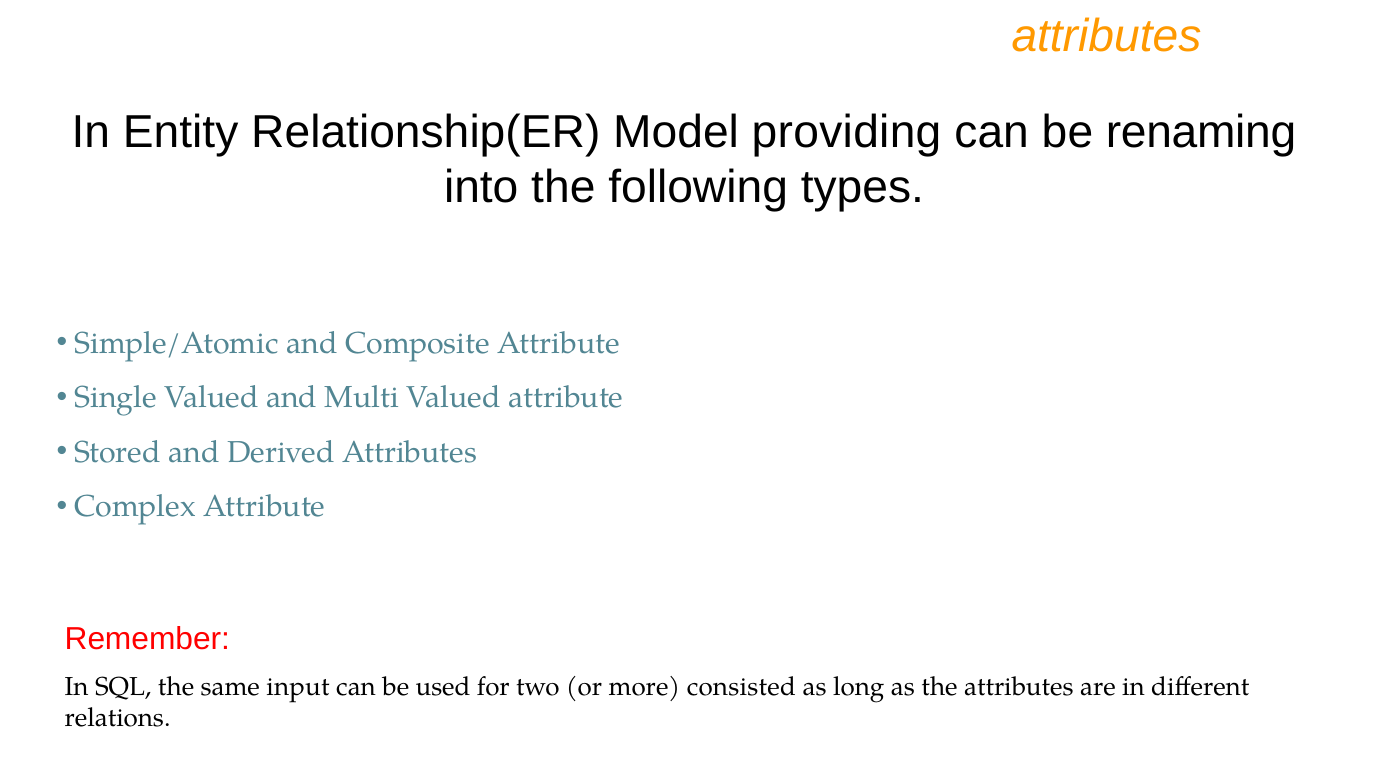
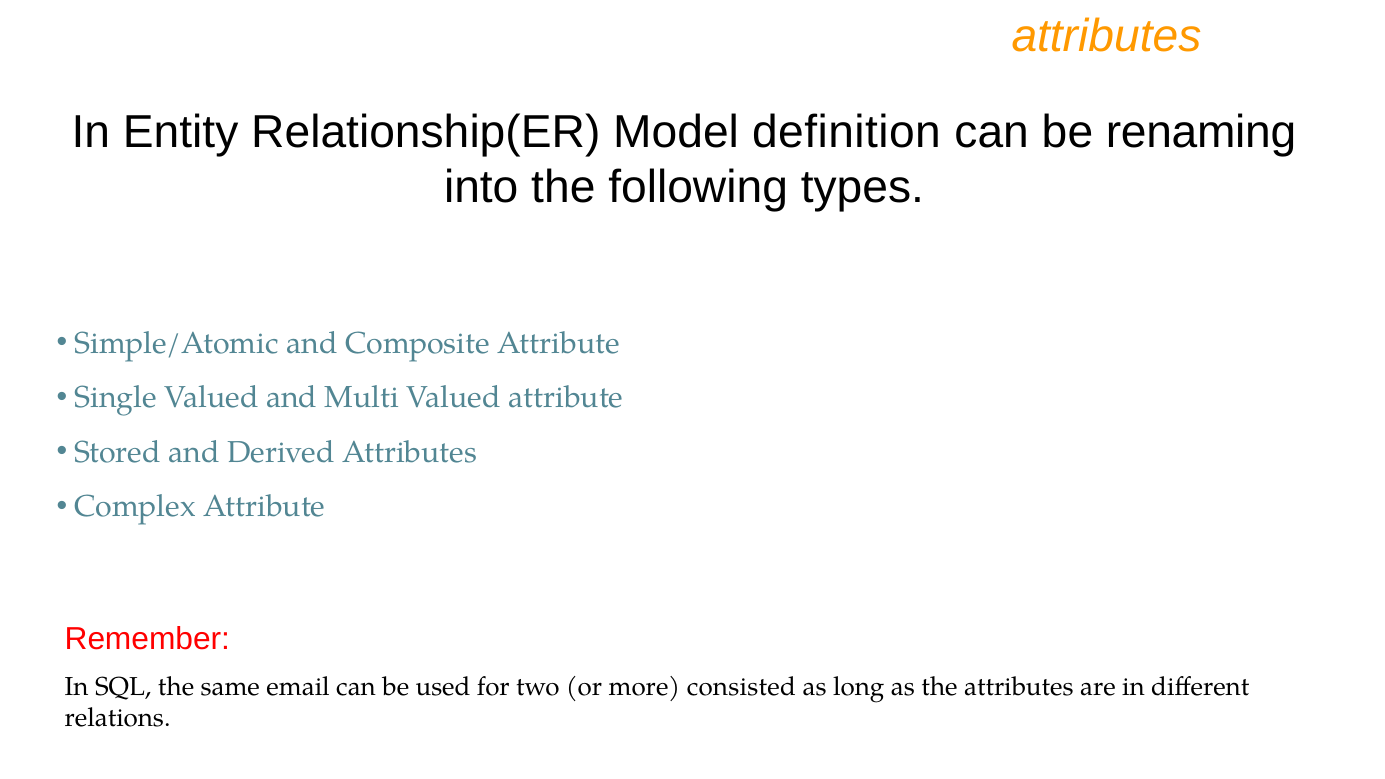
providing: providing -> definition
input: input -> email
